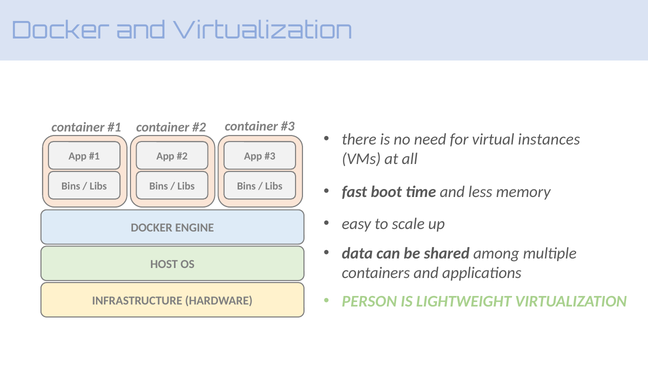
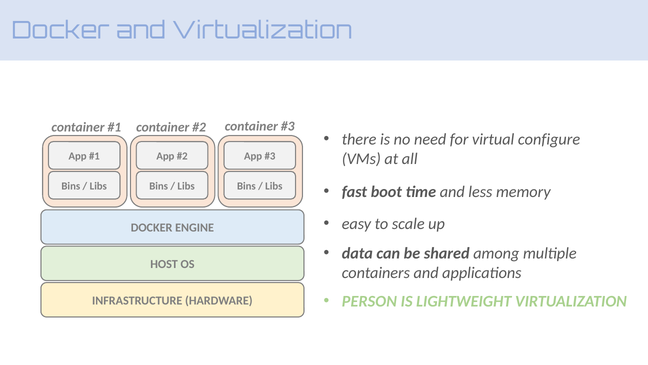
instances: instances -> configure
